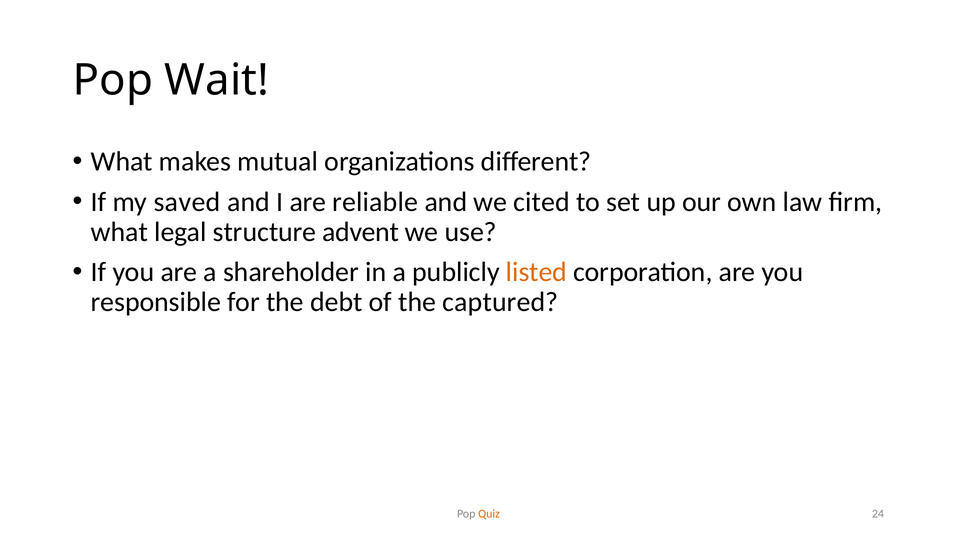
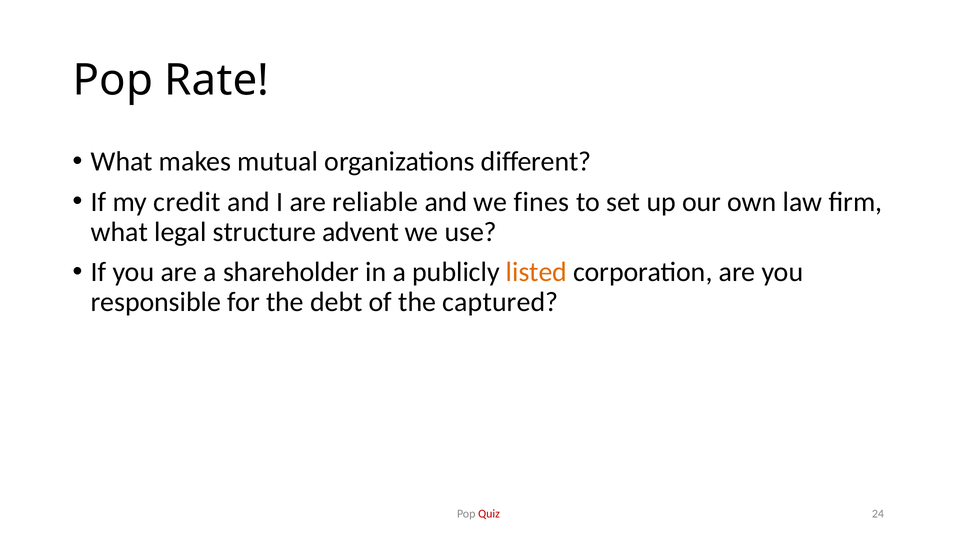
Wait: Wait -> Rate
saved: saved -> credit
cited: cited -> fines
Quiz colour: orange -> red
